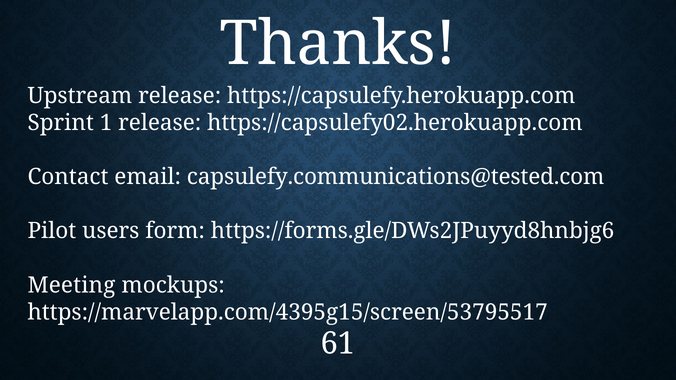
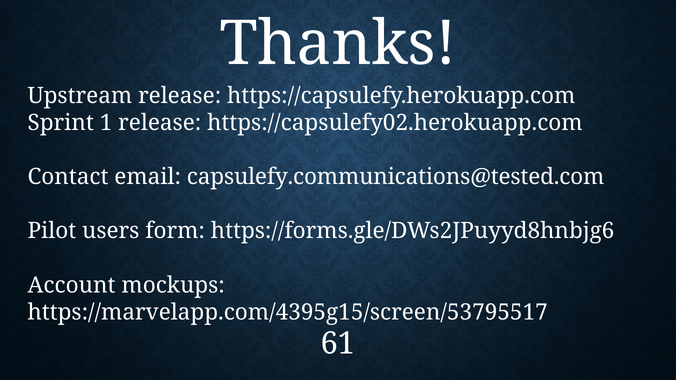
Meeting: Meeting -> Account
